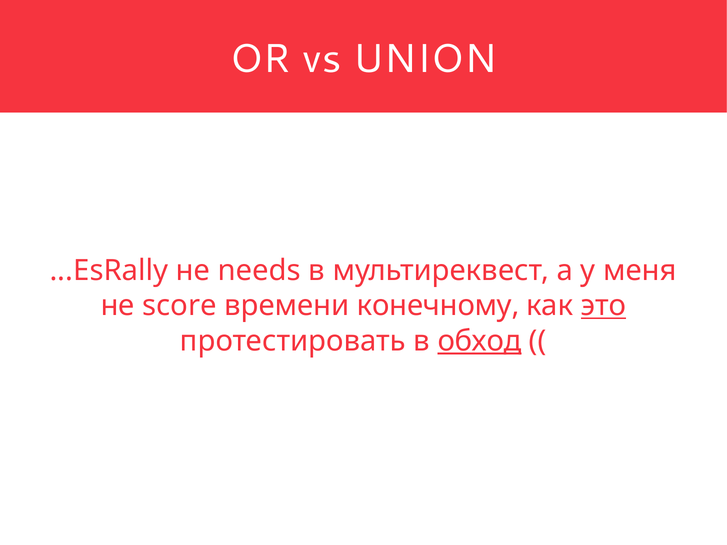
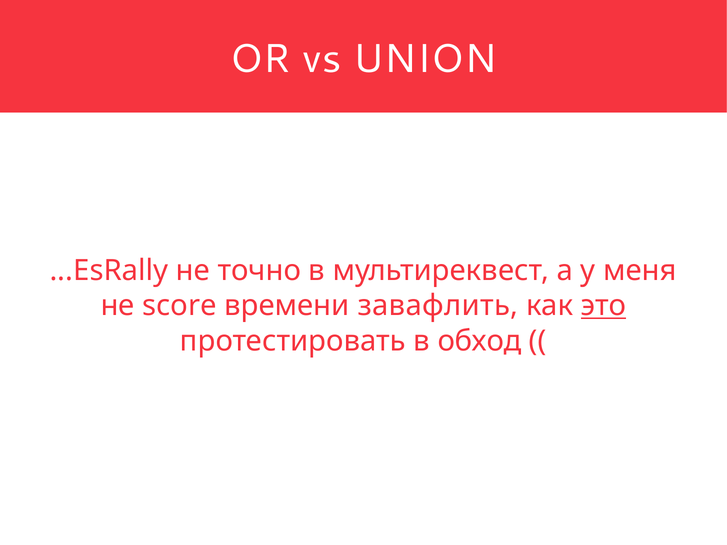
needs: needs -> точно
конечному: конечному -> завафлить
обход underline: present -> none
